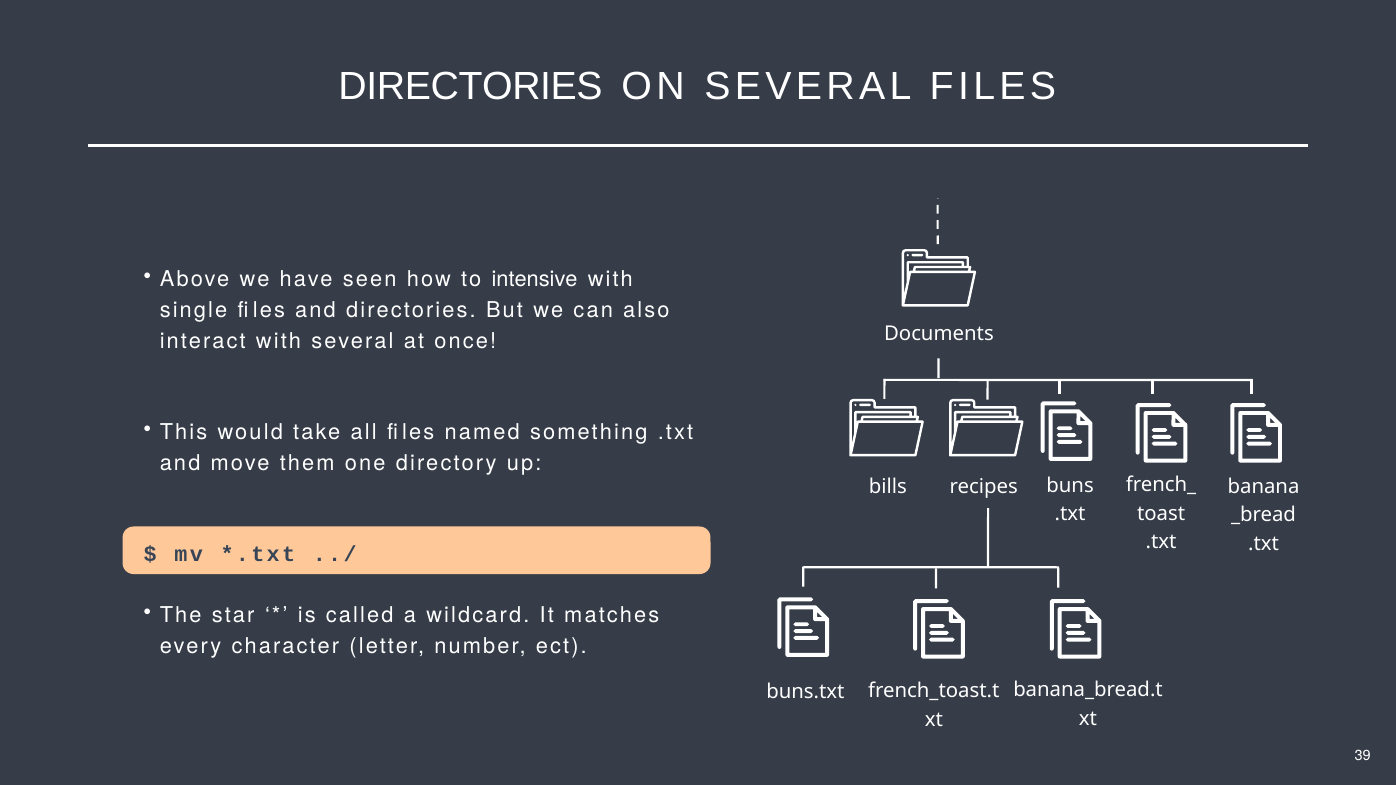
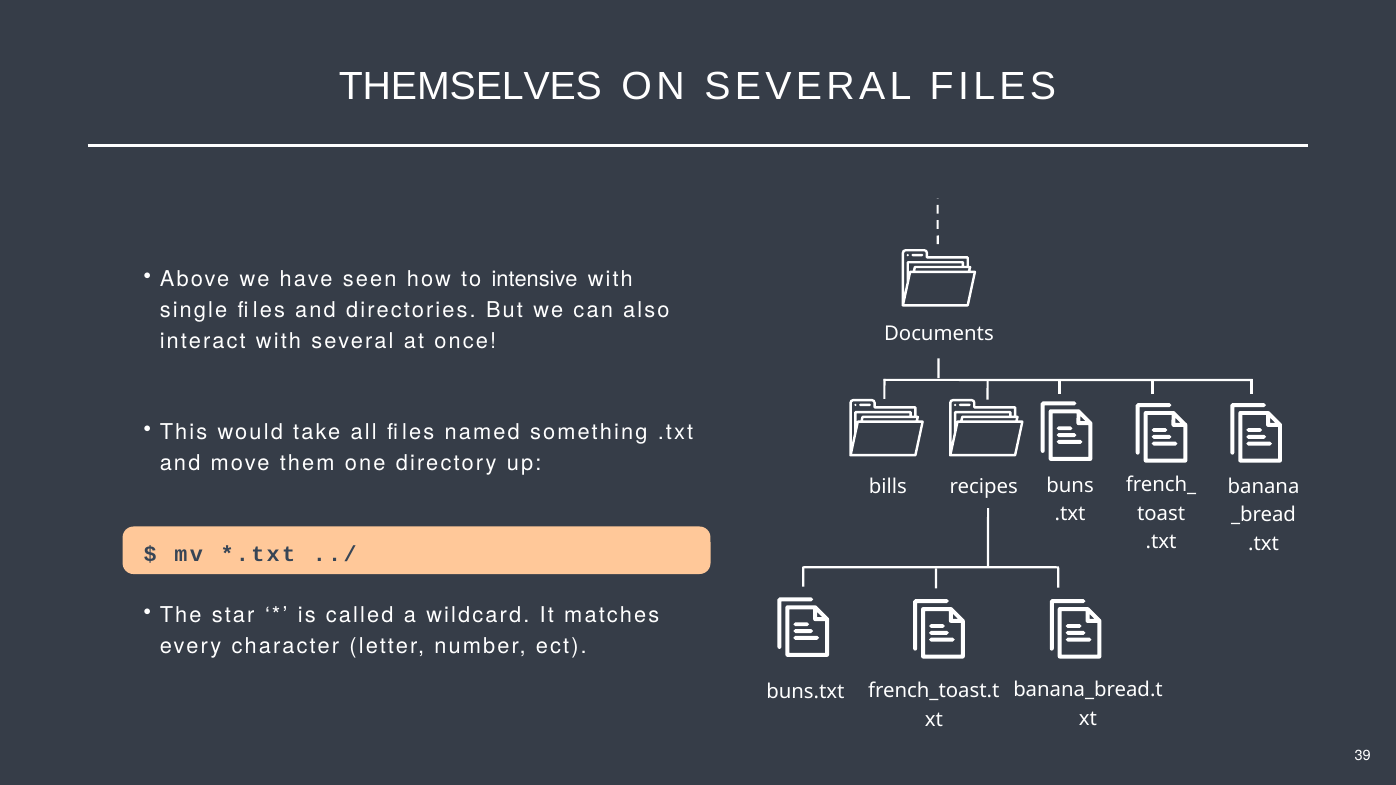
DIRECTORIES at (471, 87): DIRECTORIES -> THEMSELVES
